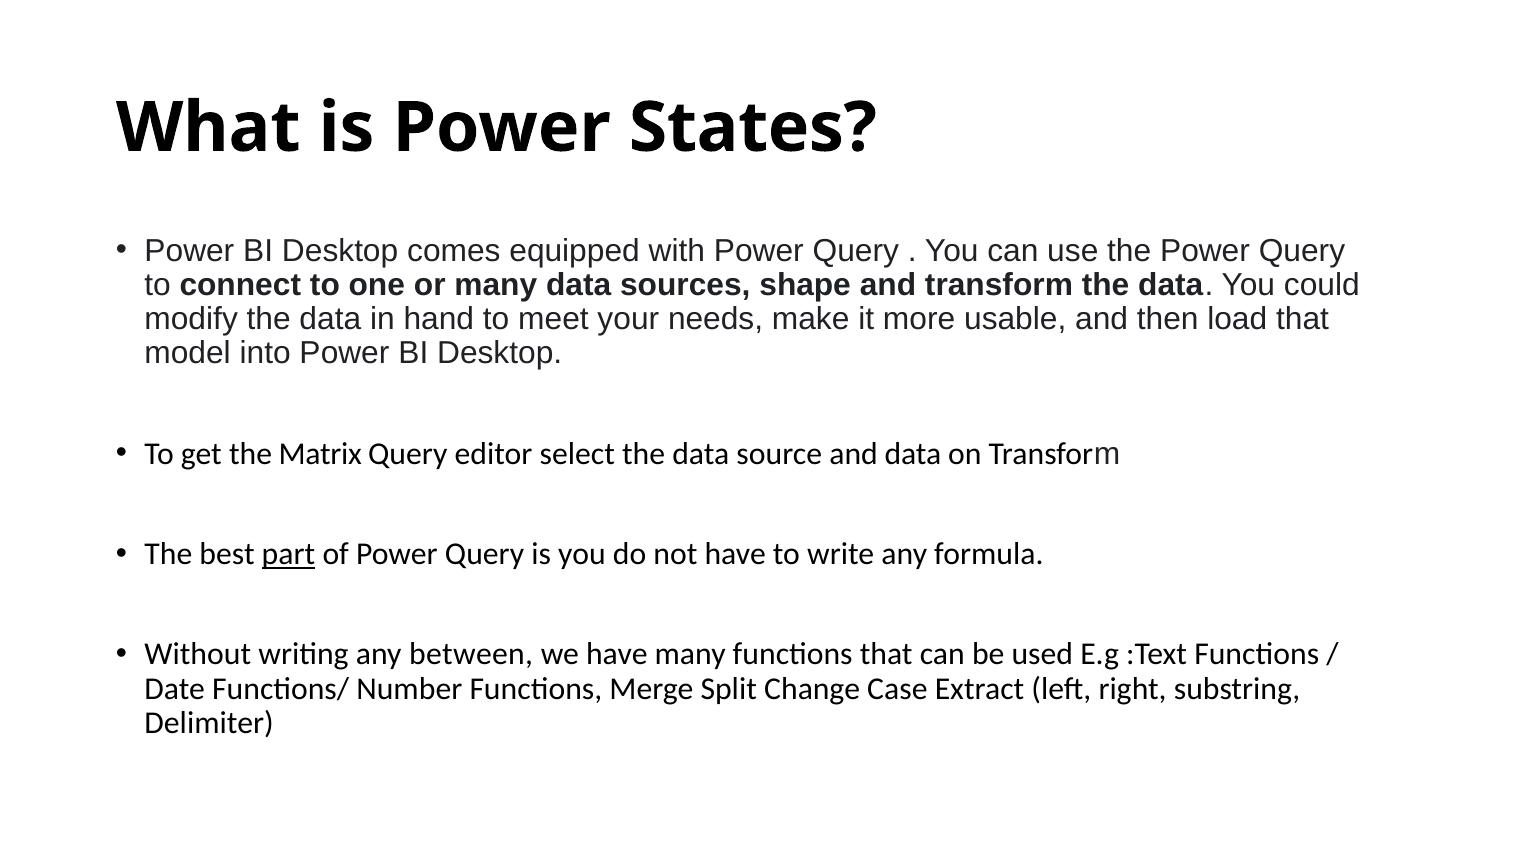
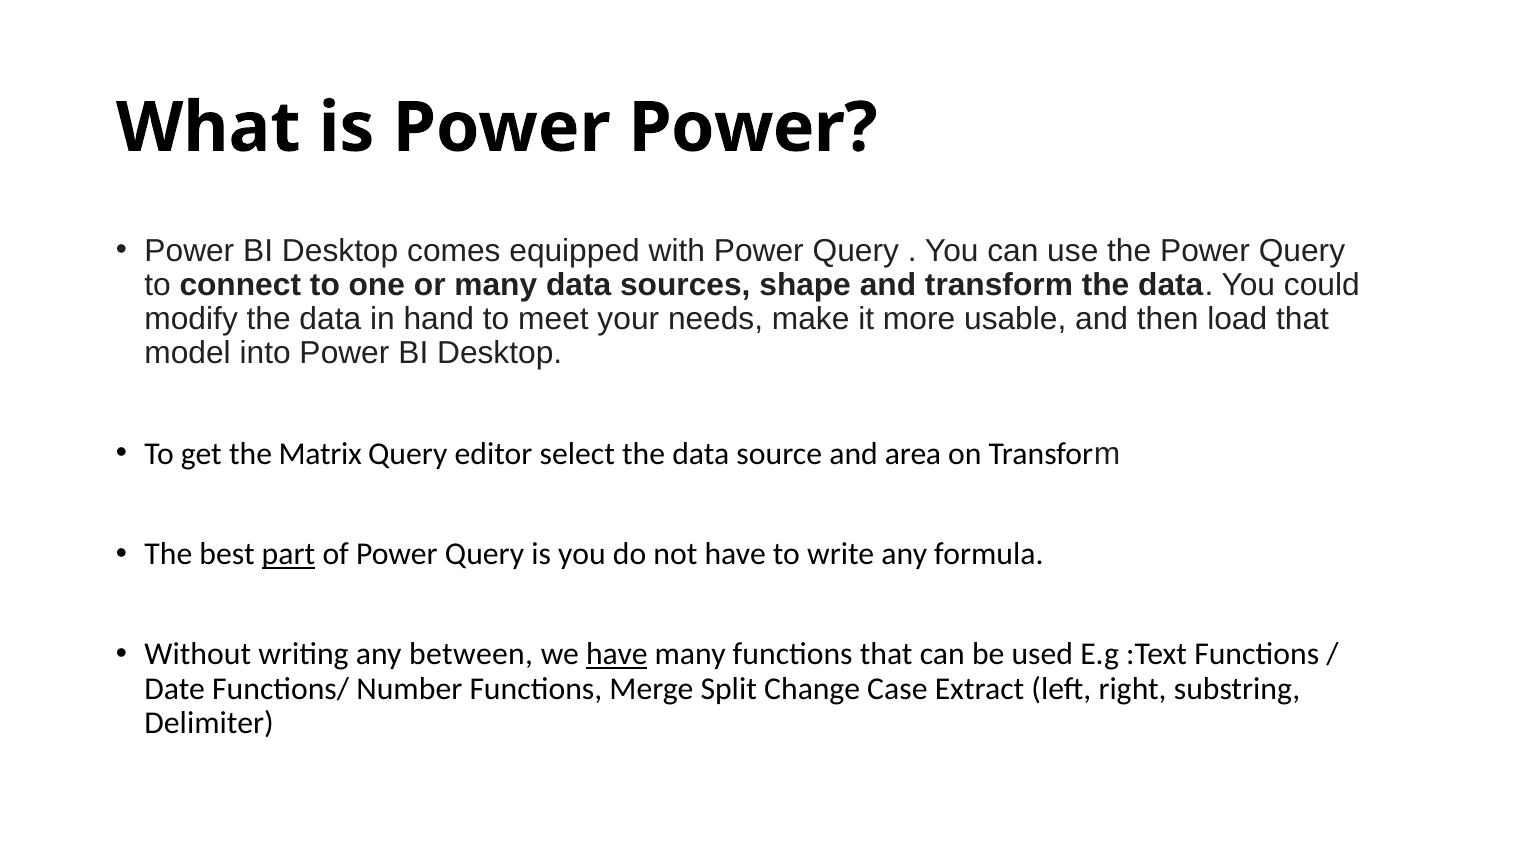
Power States: States -> Power
and data: data -> area
have at (617, 654) underline: none -> present
